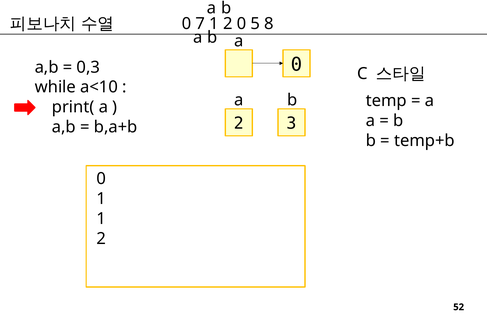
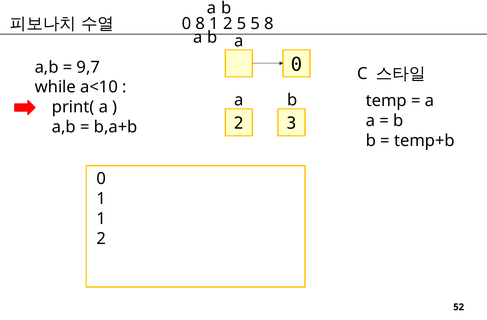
0 7: 7 -> 8
0 at (242, 24): 0 -> 5
0,3: 0,3 -> 9,7
